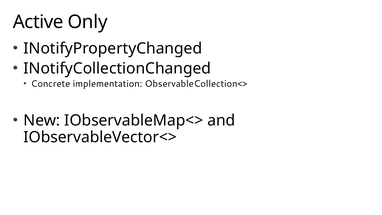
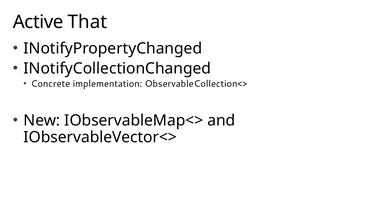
Only: Only -> That
